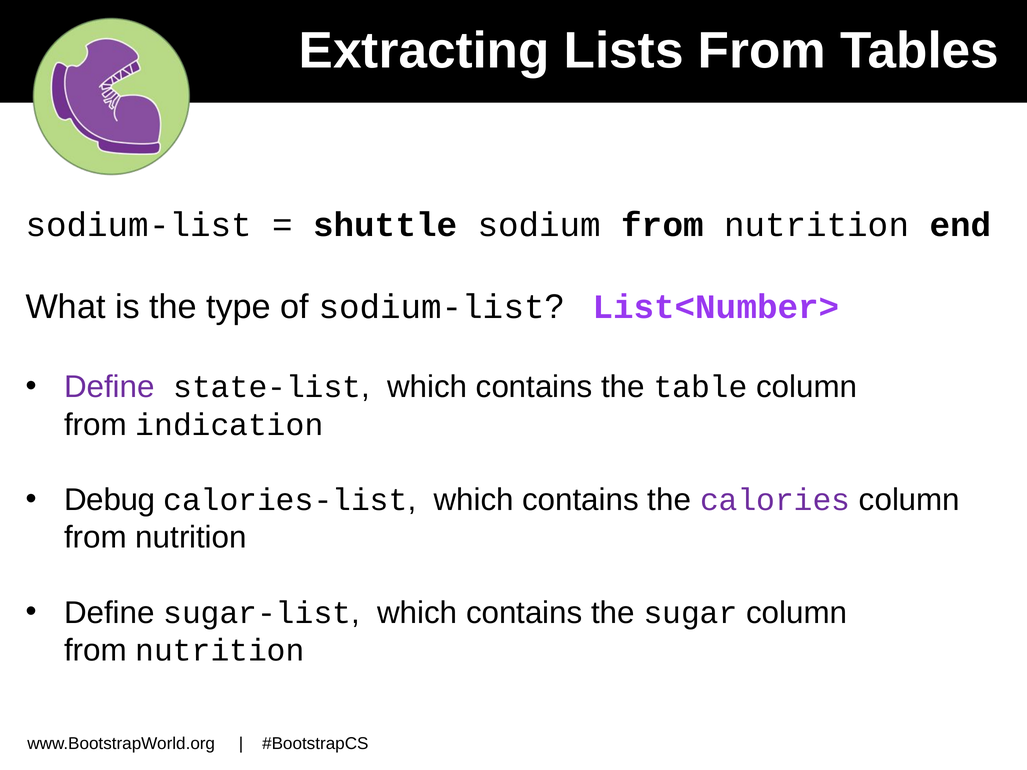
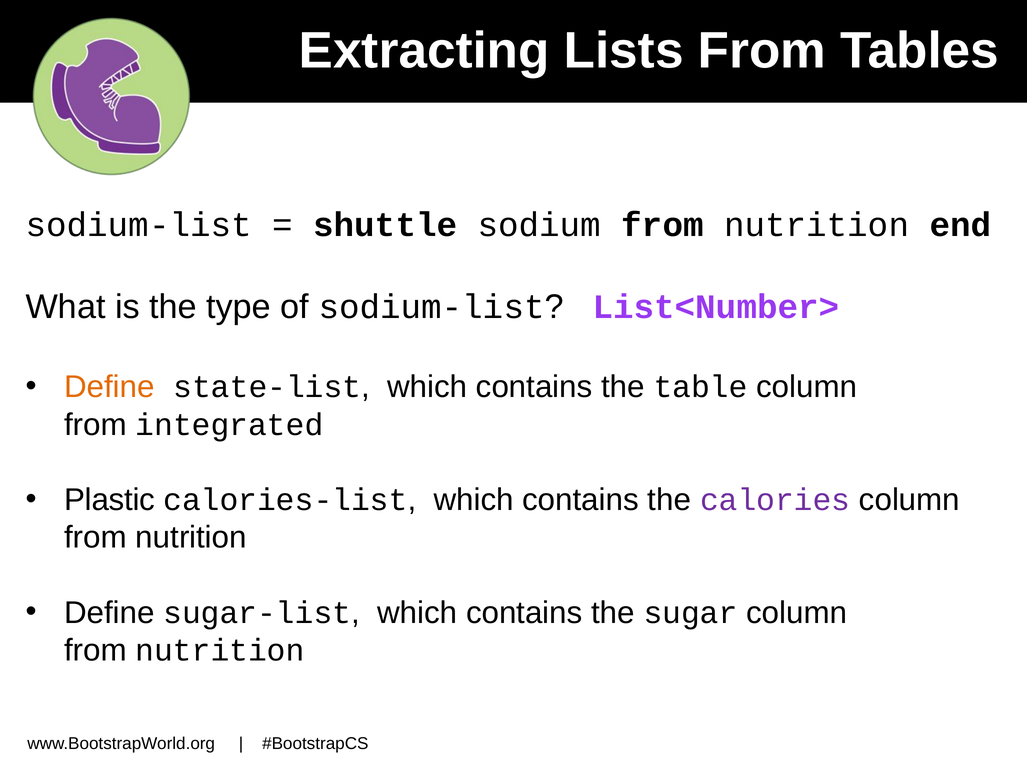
Define at (110, 387) colour: purple -> orange
indication: indication -> integrated
Debug: Debug -> Plastic
